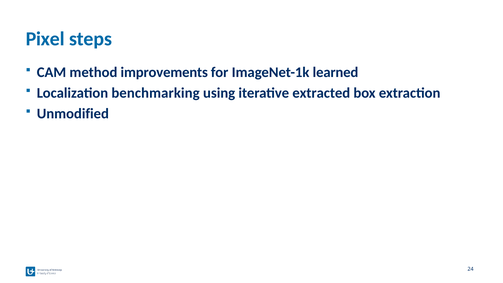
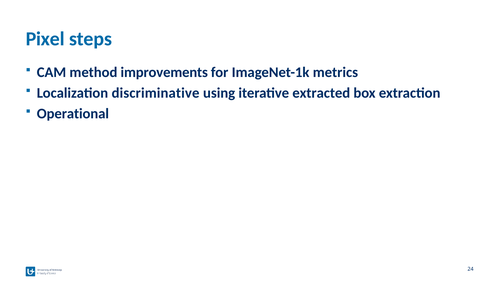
learned: learned -> metrics
benchmarking: benchmarking -> discriminative
Unmodified: Unmodified -> Operational
